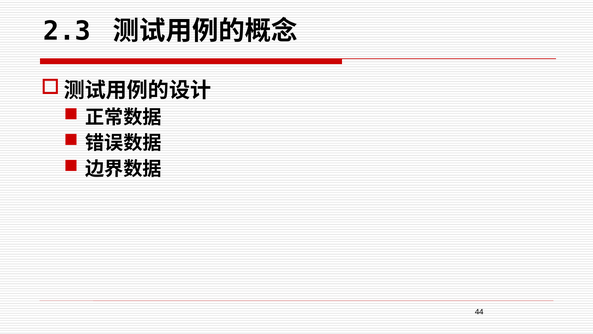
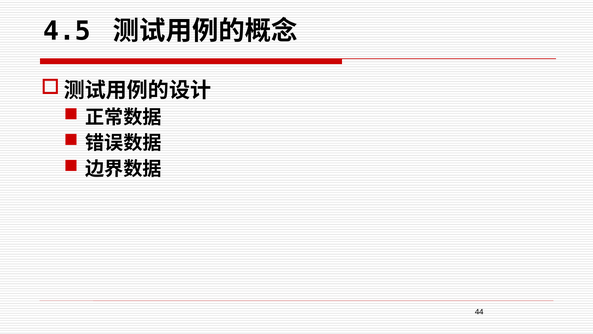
2.3: 2.3 -> 4.5
